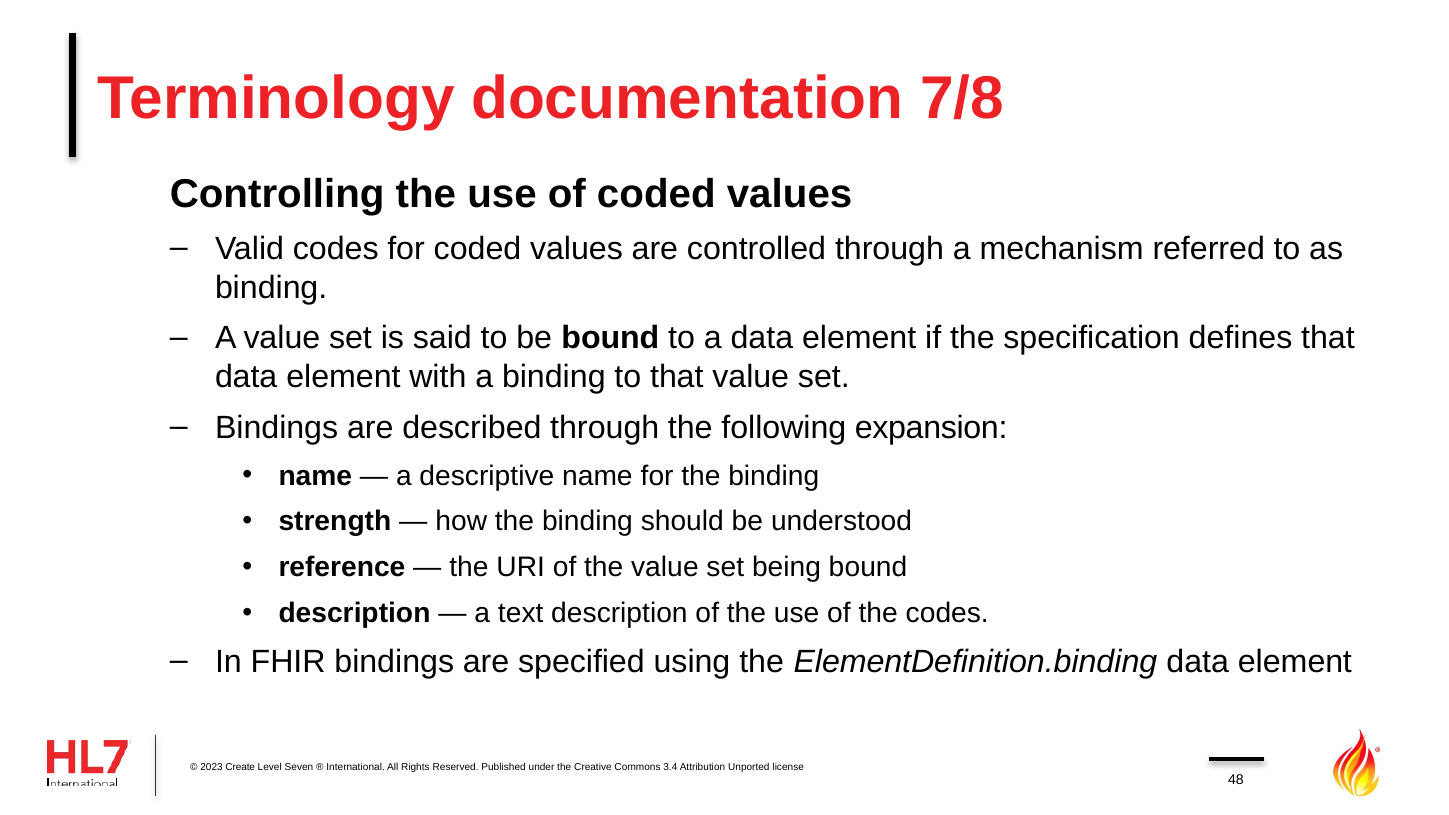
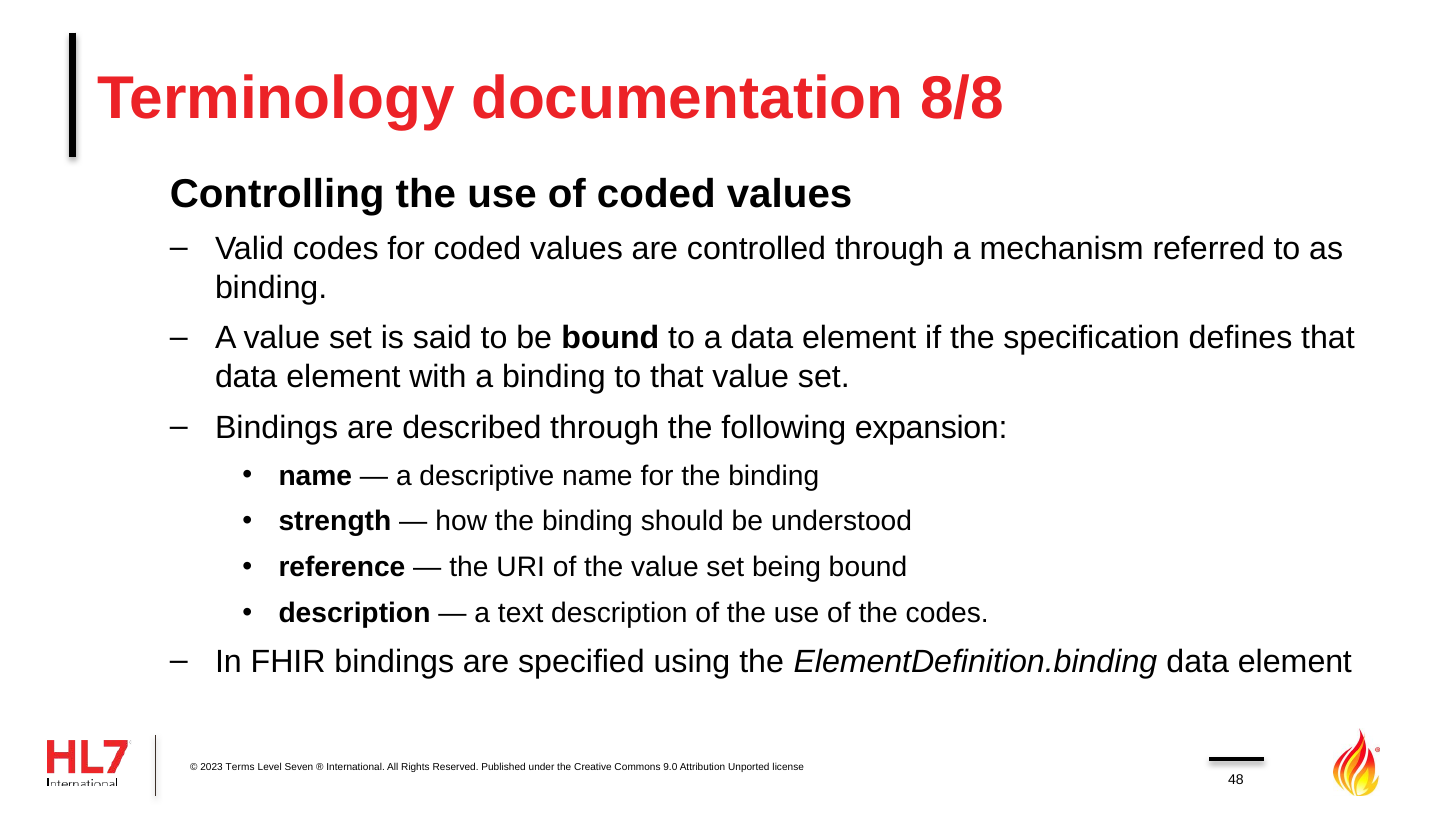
7/8: 7/8 -> 8/8
Create: Create -> Terms
3.4: 3.4 -> 9.0
